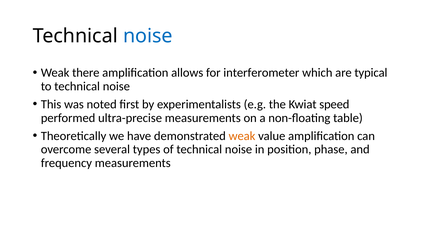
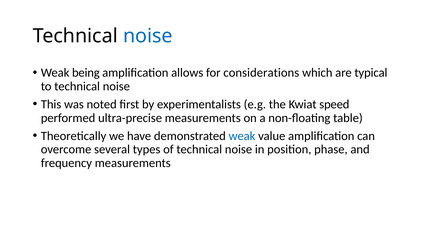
there: there -> being
interferometer: interferometer -> considerations
weak at (242, 136) colour: orange -> blue
